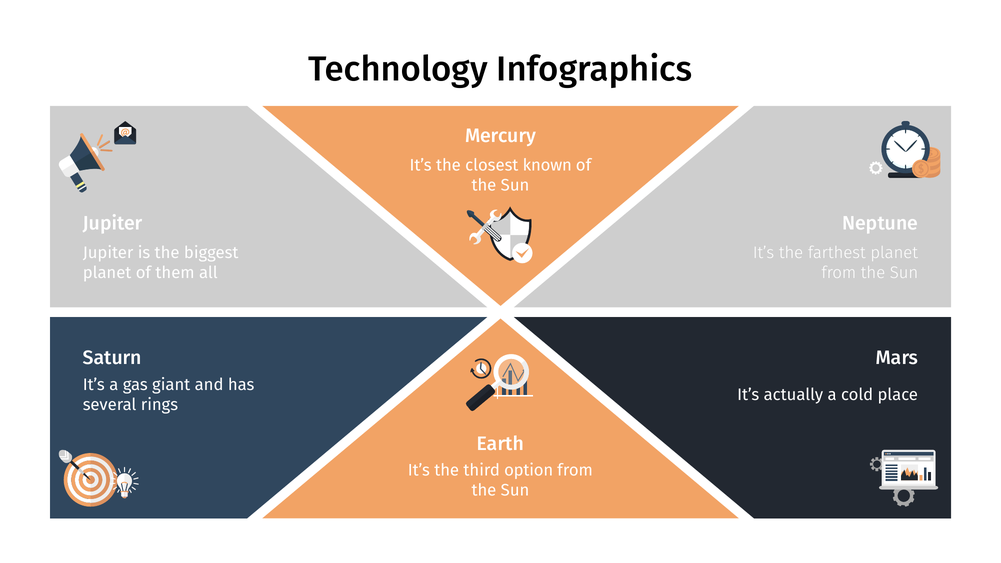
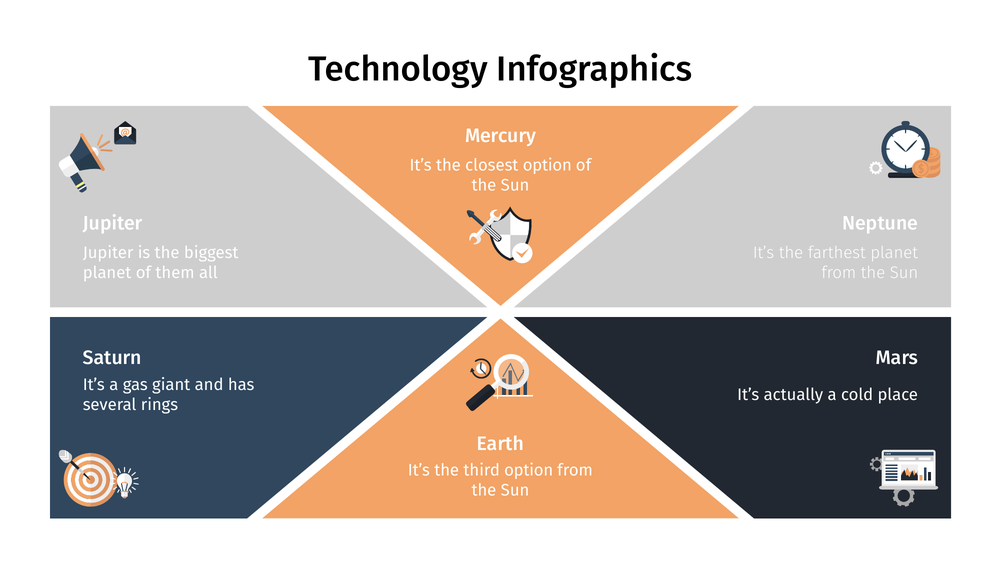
closest known: known -> option
